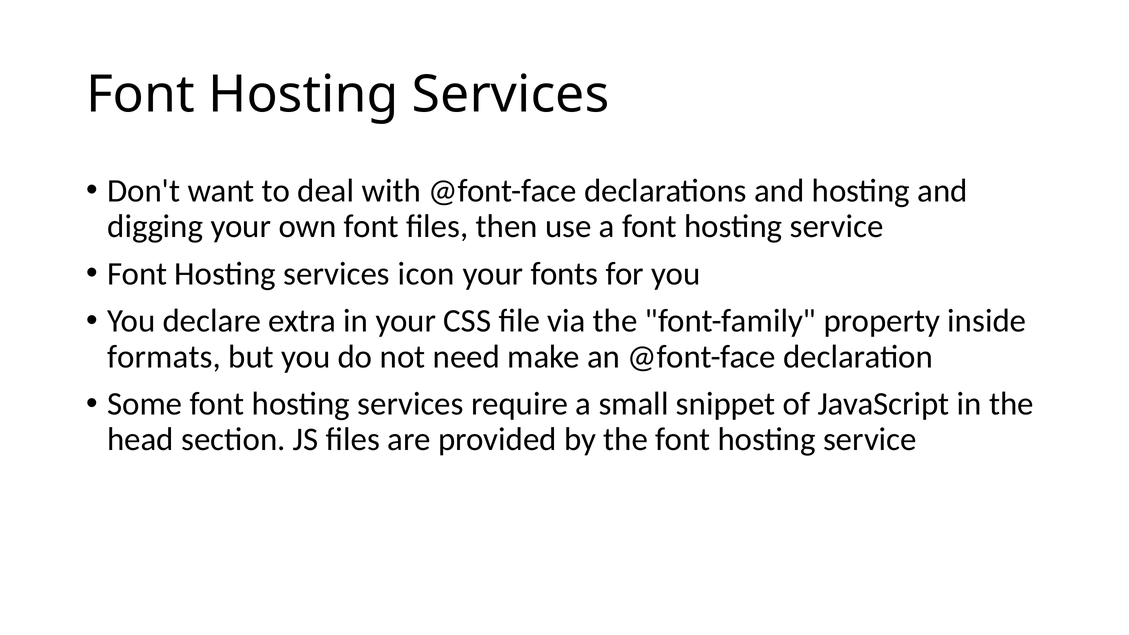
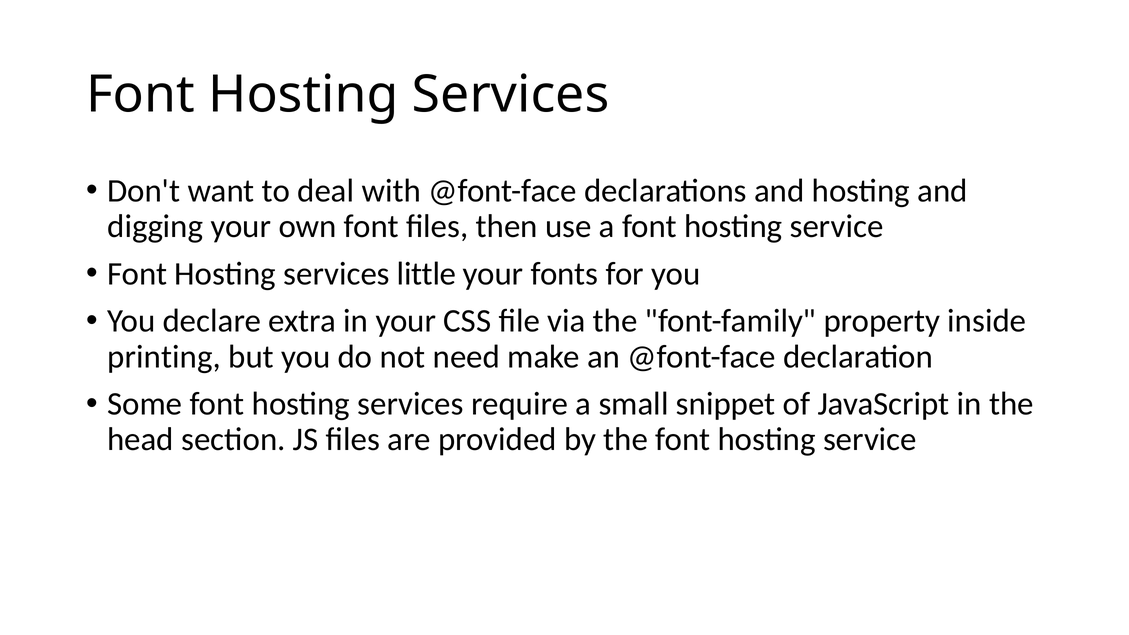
icon: icon -> little
formats: formats -> printing
